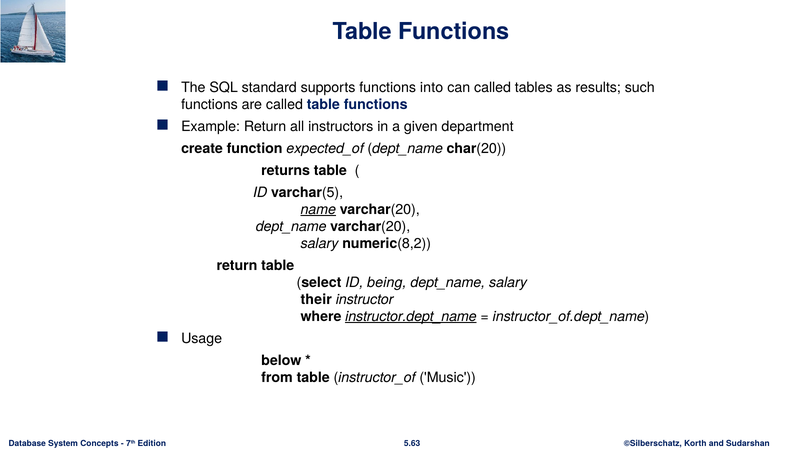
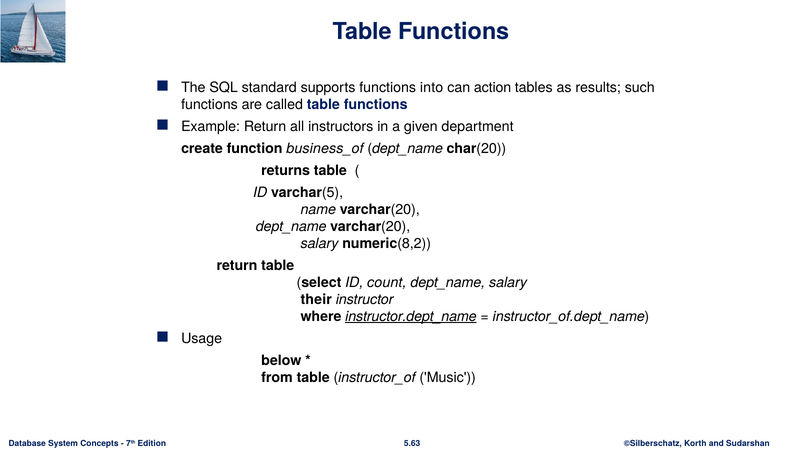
can called: called -> action
expected_of: expected_of -> business_of
name underline: present -> none
being: being -> count
